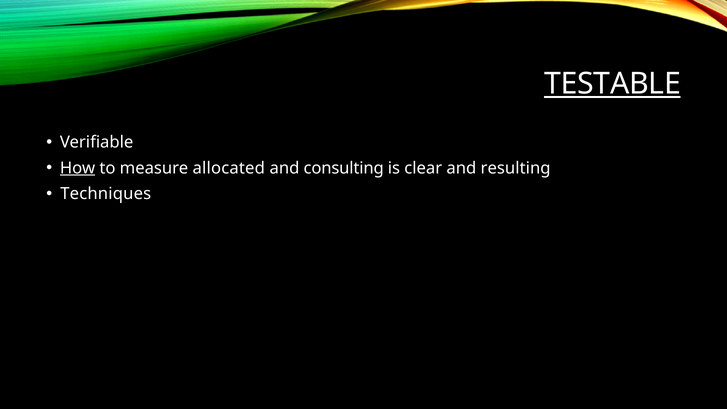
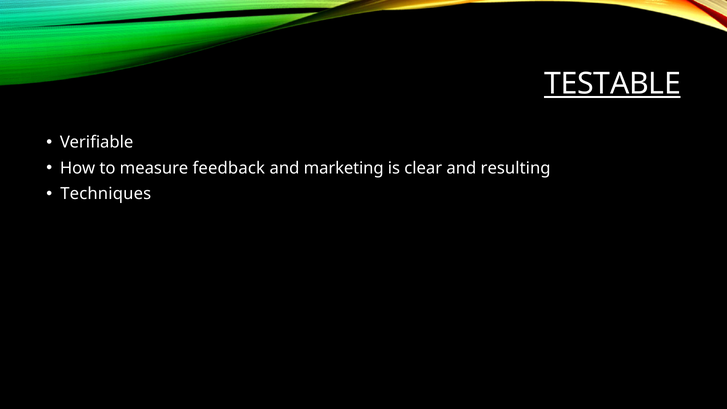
How underline: present -> none
allocated: allocated -> feedback
consulting: consulting -> marketing
